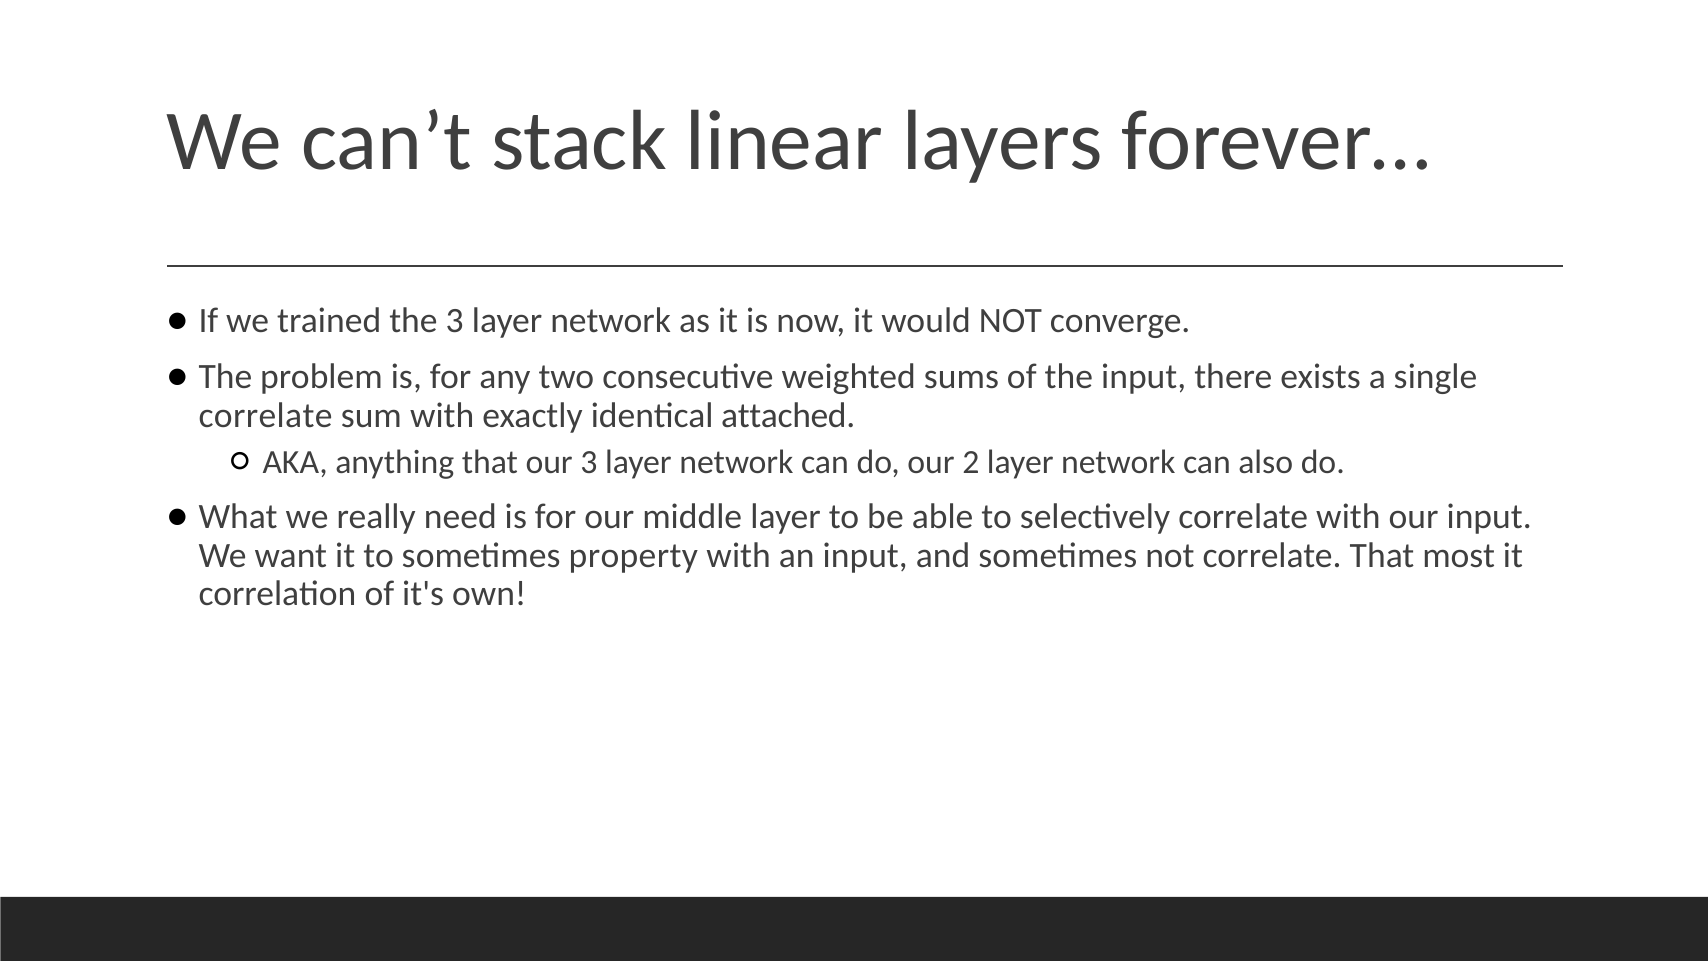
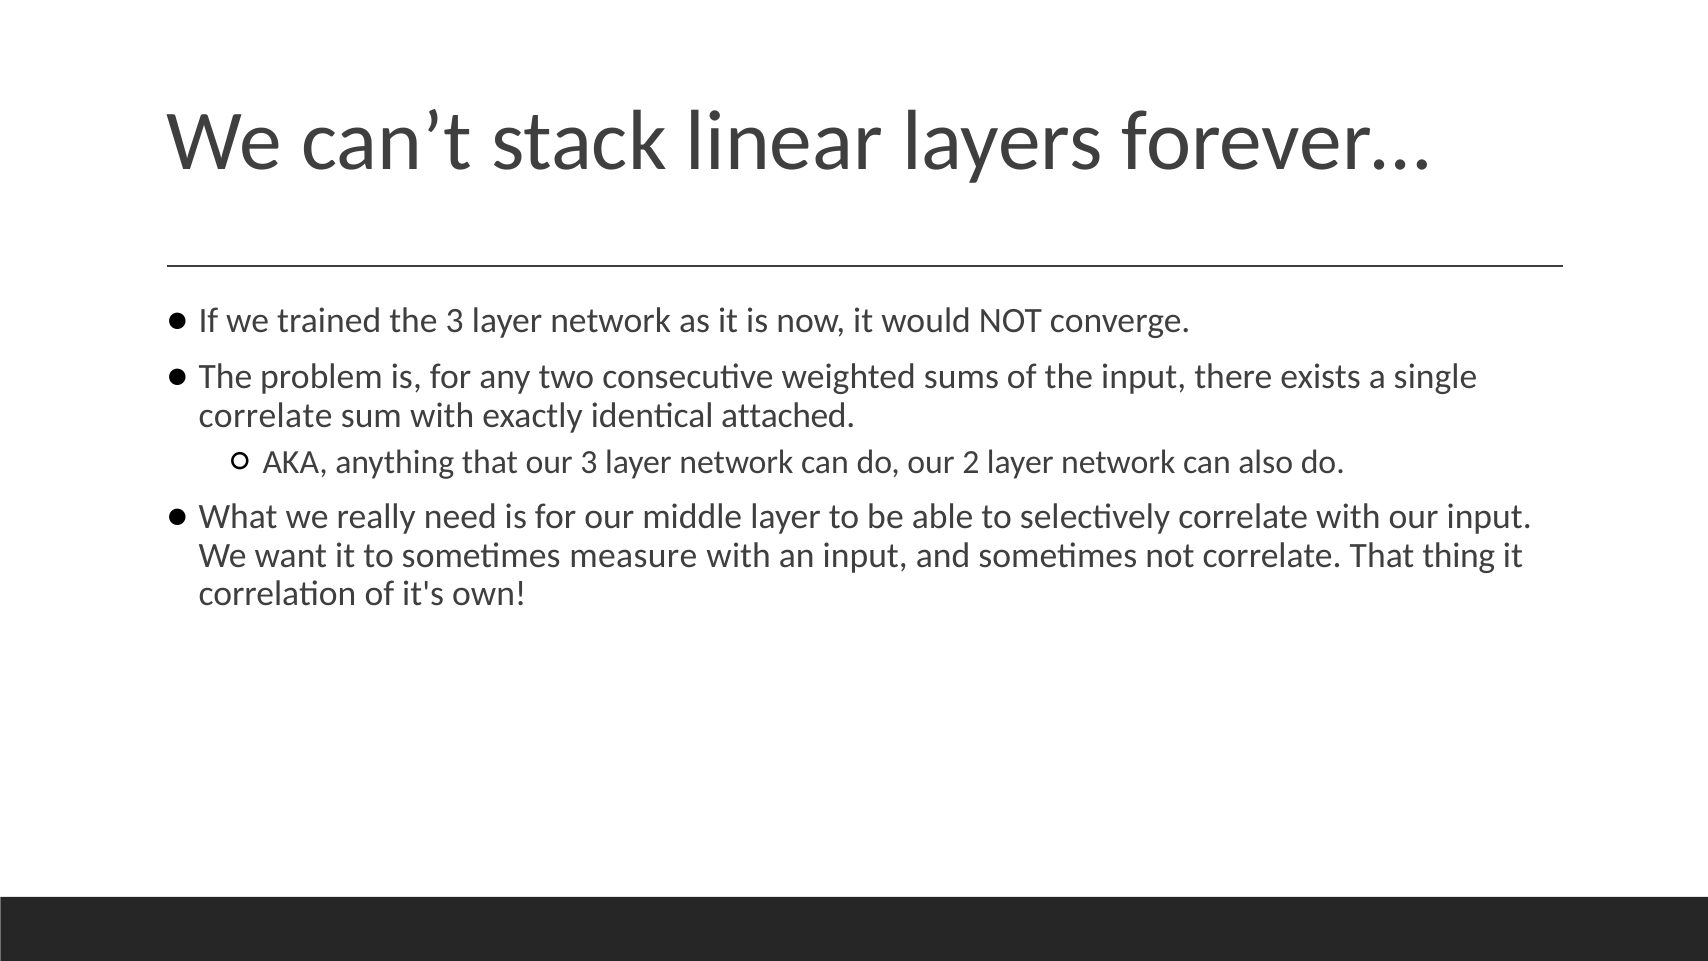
property: property -> measure
most: most -> thing
